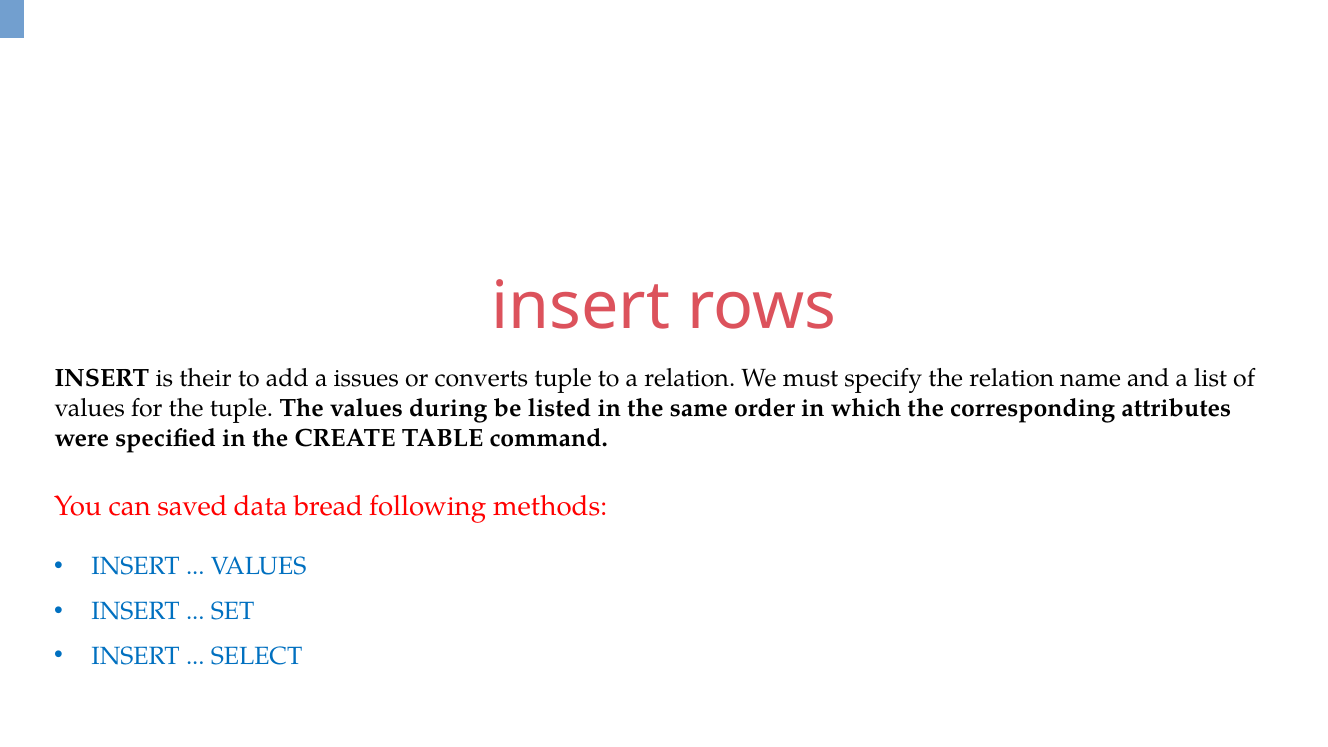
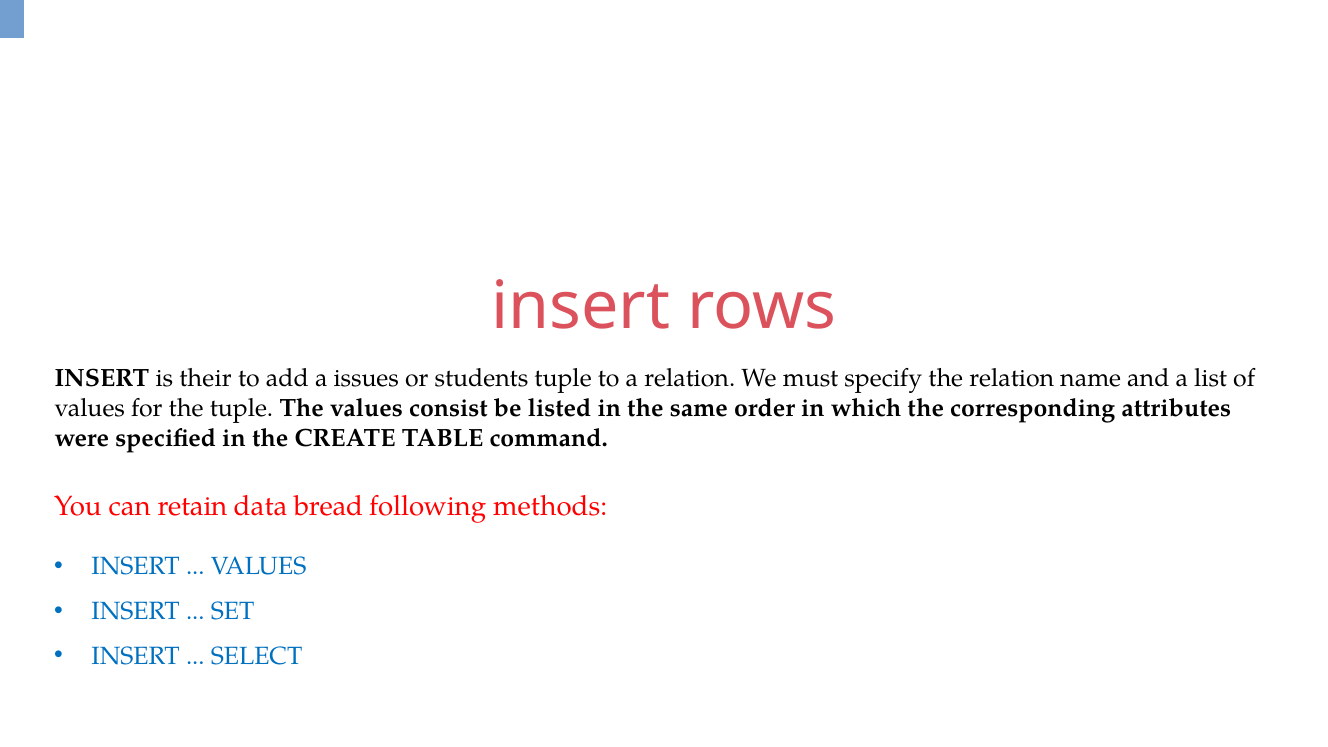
converts: converts -> students
during: during -> consist
saved: saved -> retain
